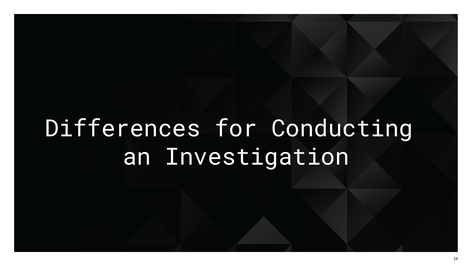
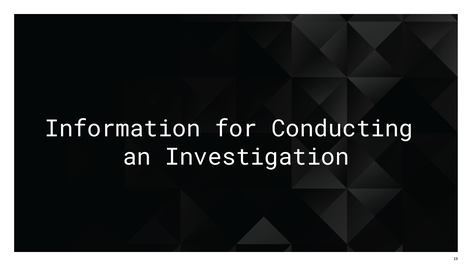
Differences: Differences -> Information
